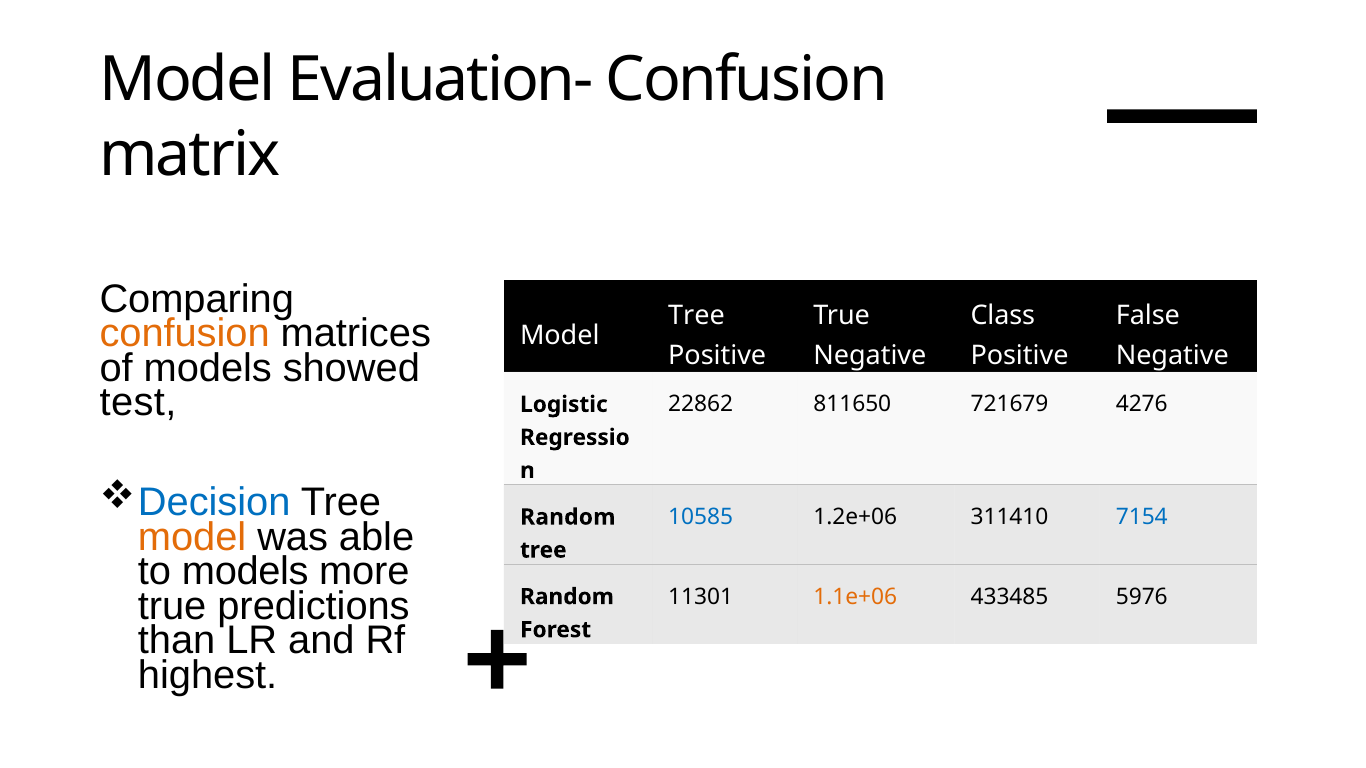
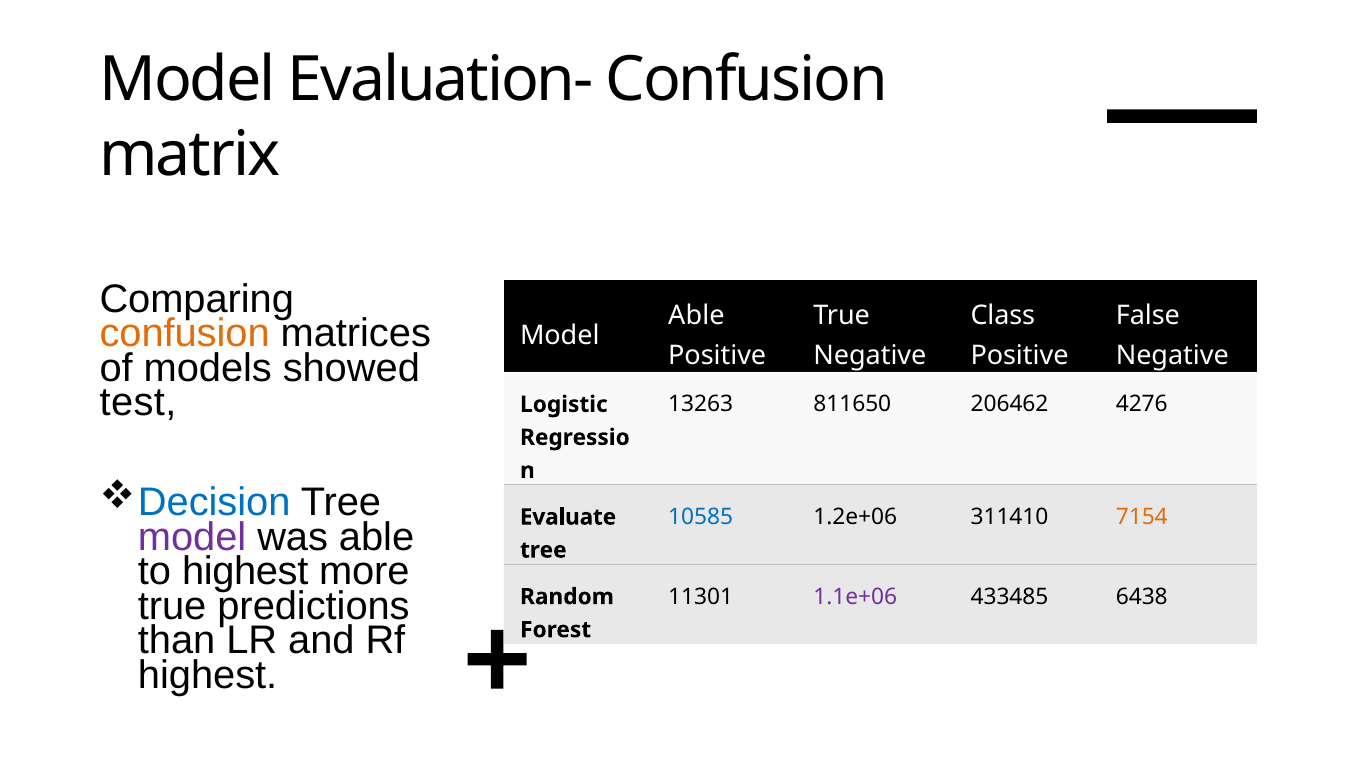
Tree at (696, 316): Tree -> Able
22862: 22862 -> 13263
721679: 721679 -> 206462
7154 colour: blue -> orange
Random at (568, 517): Random -> Evaluate
model at (192, 538) colour: orange -> purple
to models: models -> highest
1.1e+06 colour: orange -> purple
5976: 5976 -> 6438
